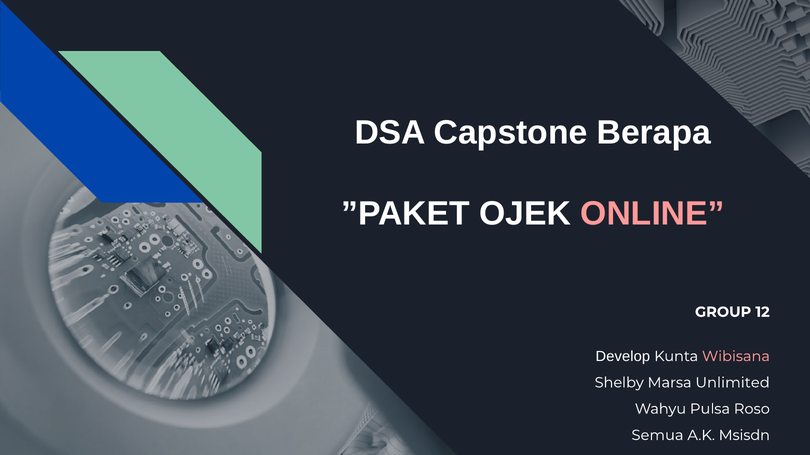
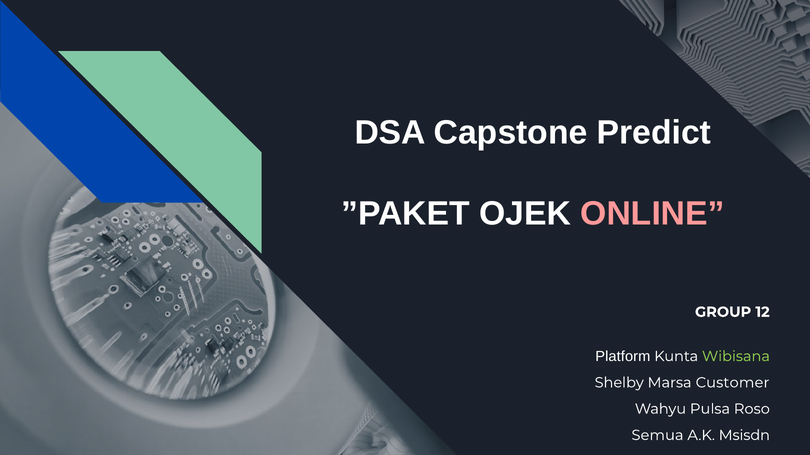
Berapa: Berapa -> Predict
Develop: Develop -> Platform
Wibisana colour: pink -> light green
Unlimited: Unlimited -> Customer
